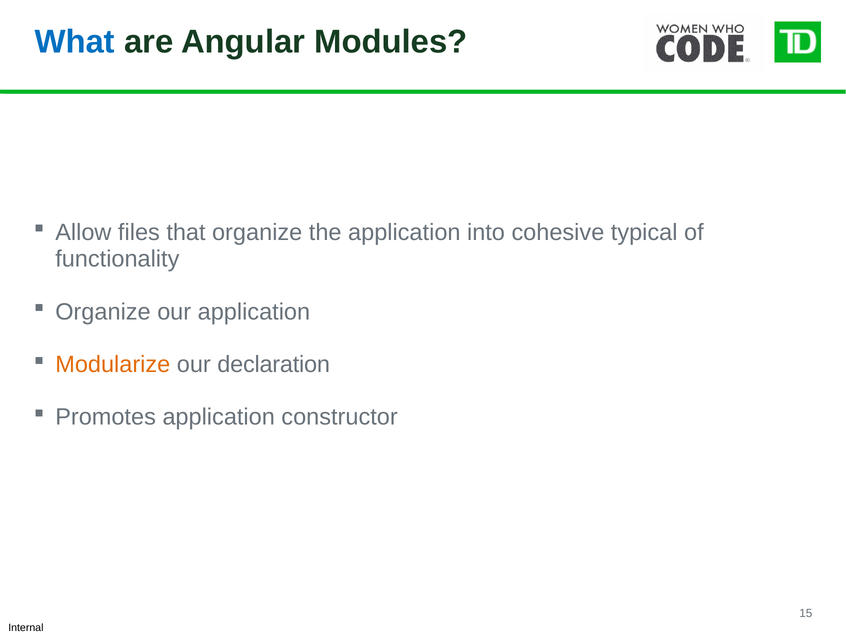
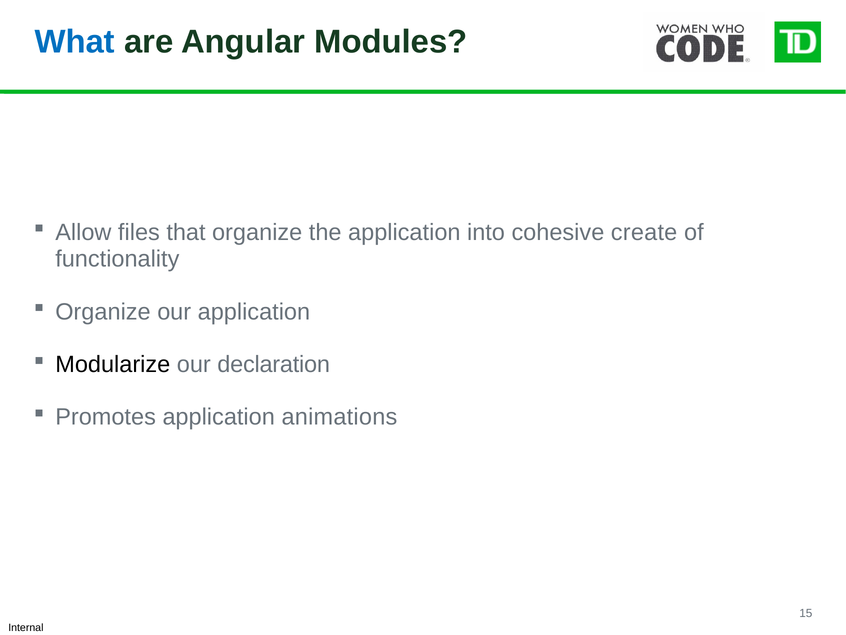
typical: typical -> create
Modularize colour: orange -> black
constructor: constructor -> animations
